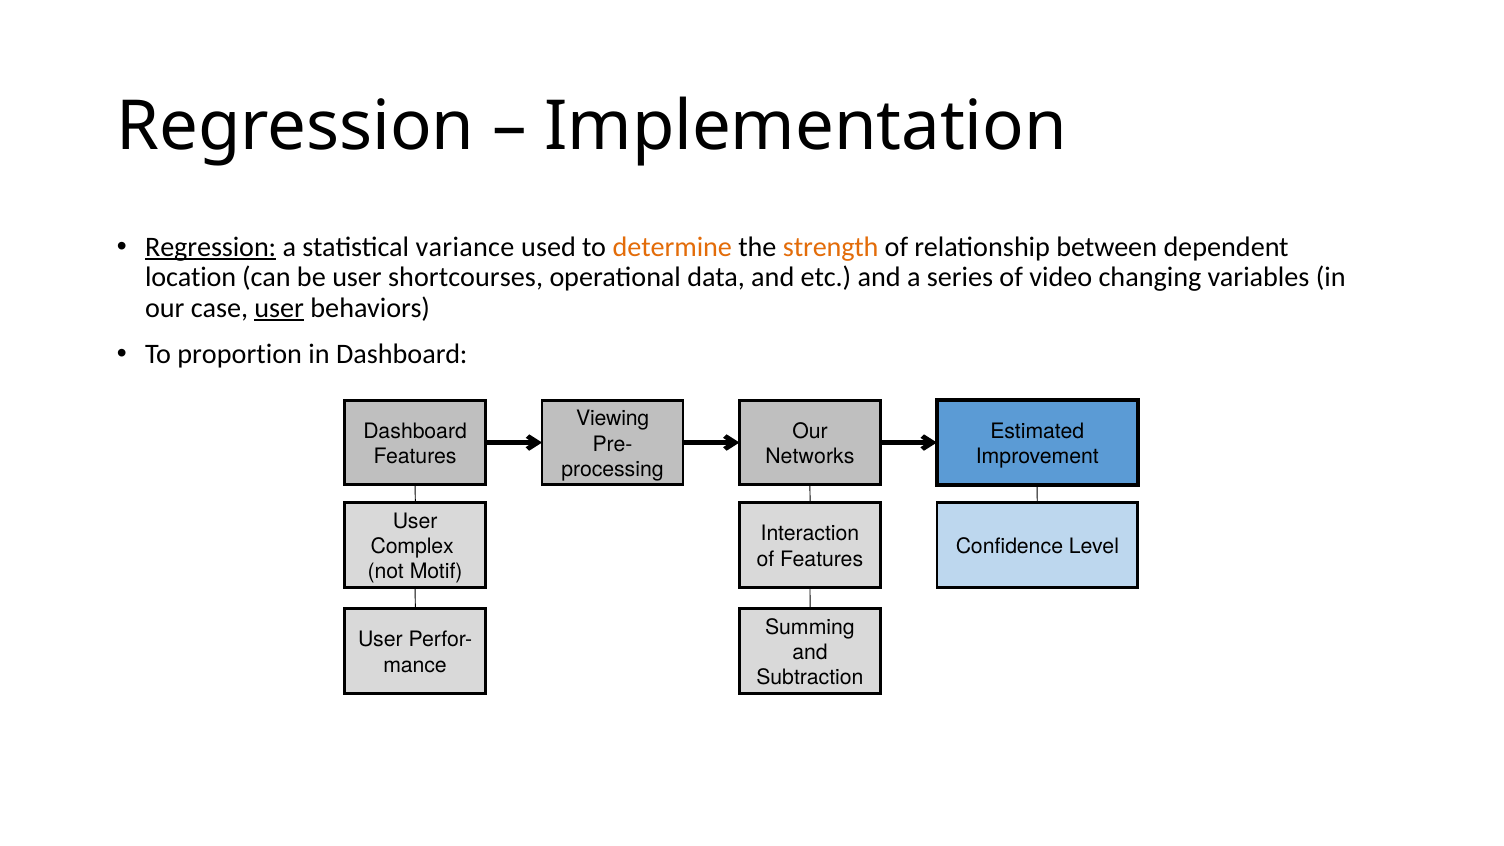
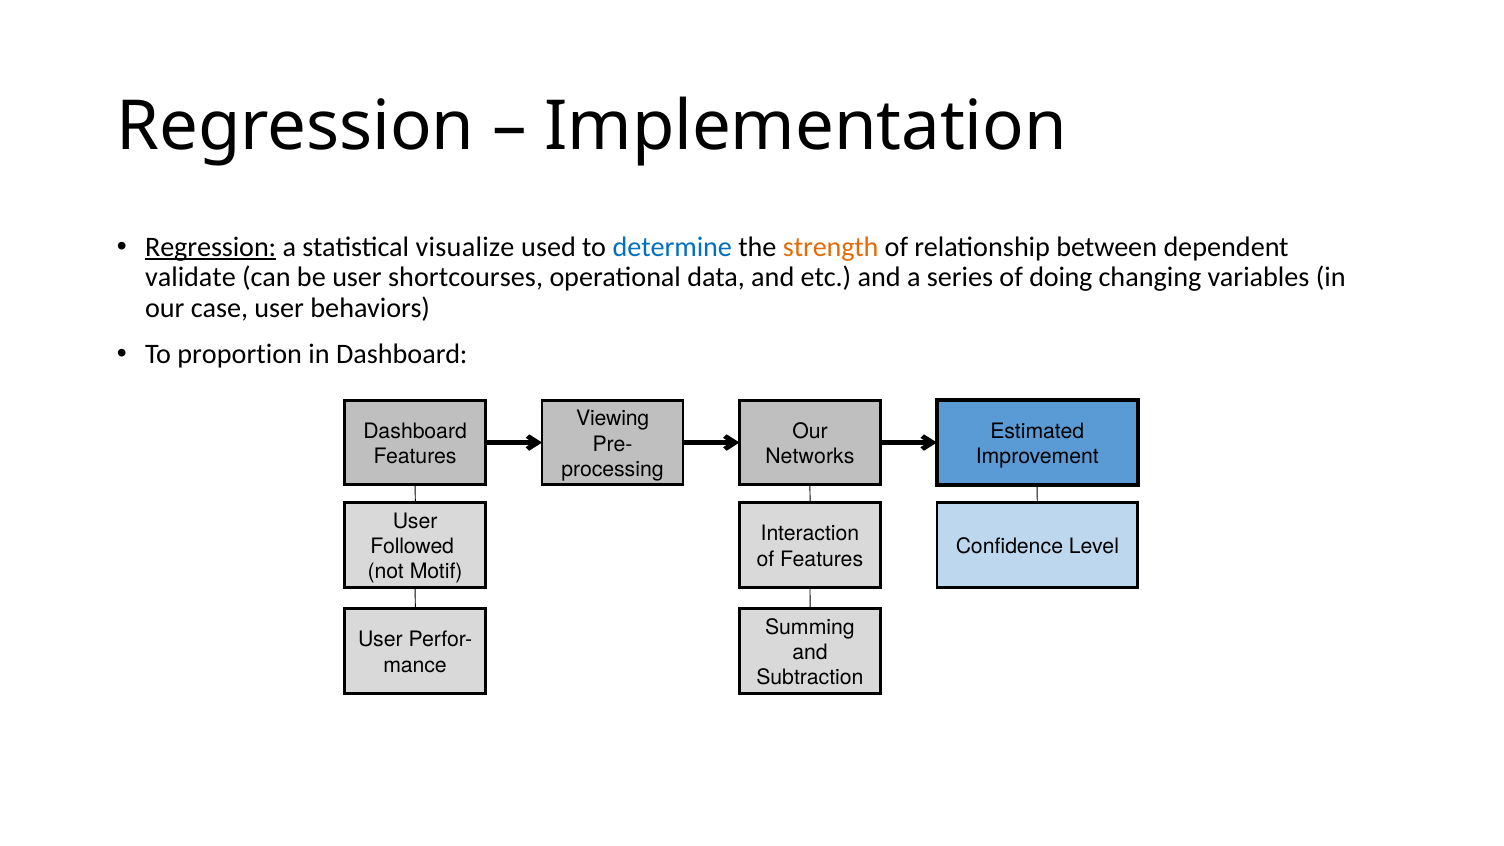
variance: variance -> visualize
determine colour: orange -> blue
location: location -> validate
video: video -> doing
user at (279, 308) underline: present -> none
Complex: Complex -> Followed
